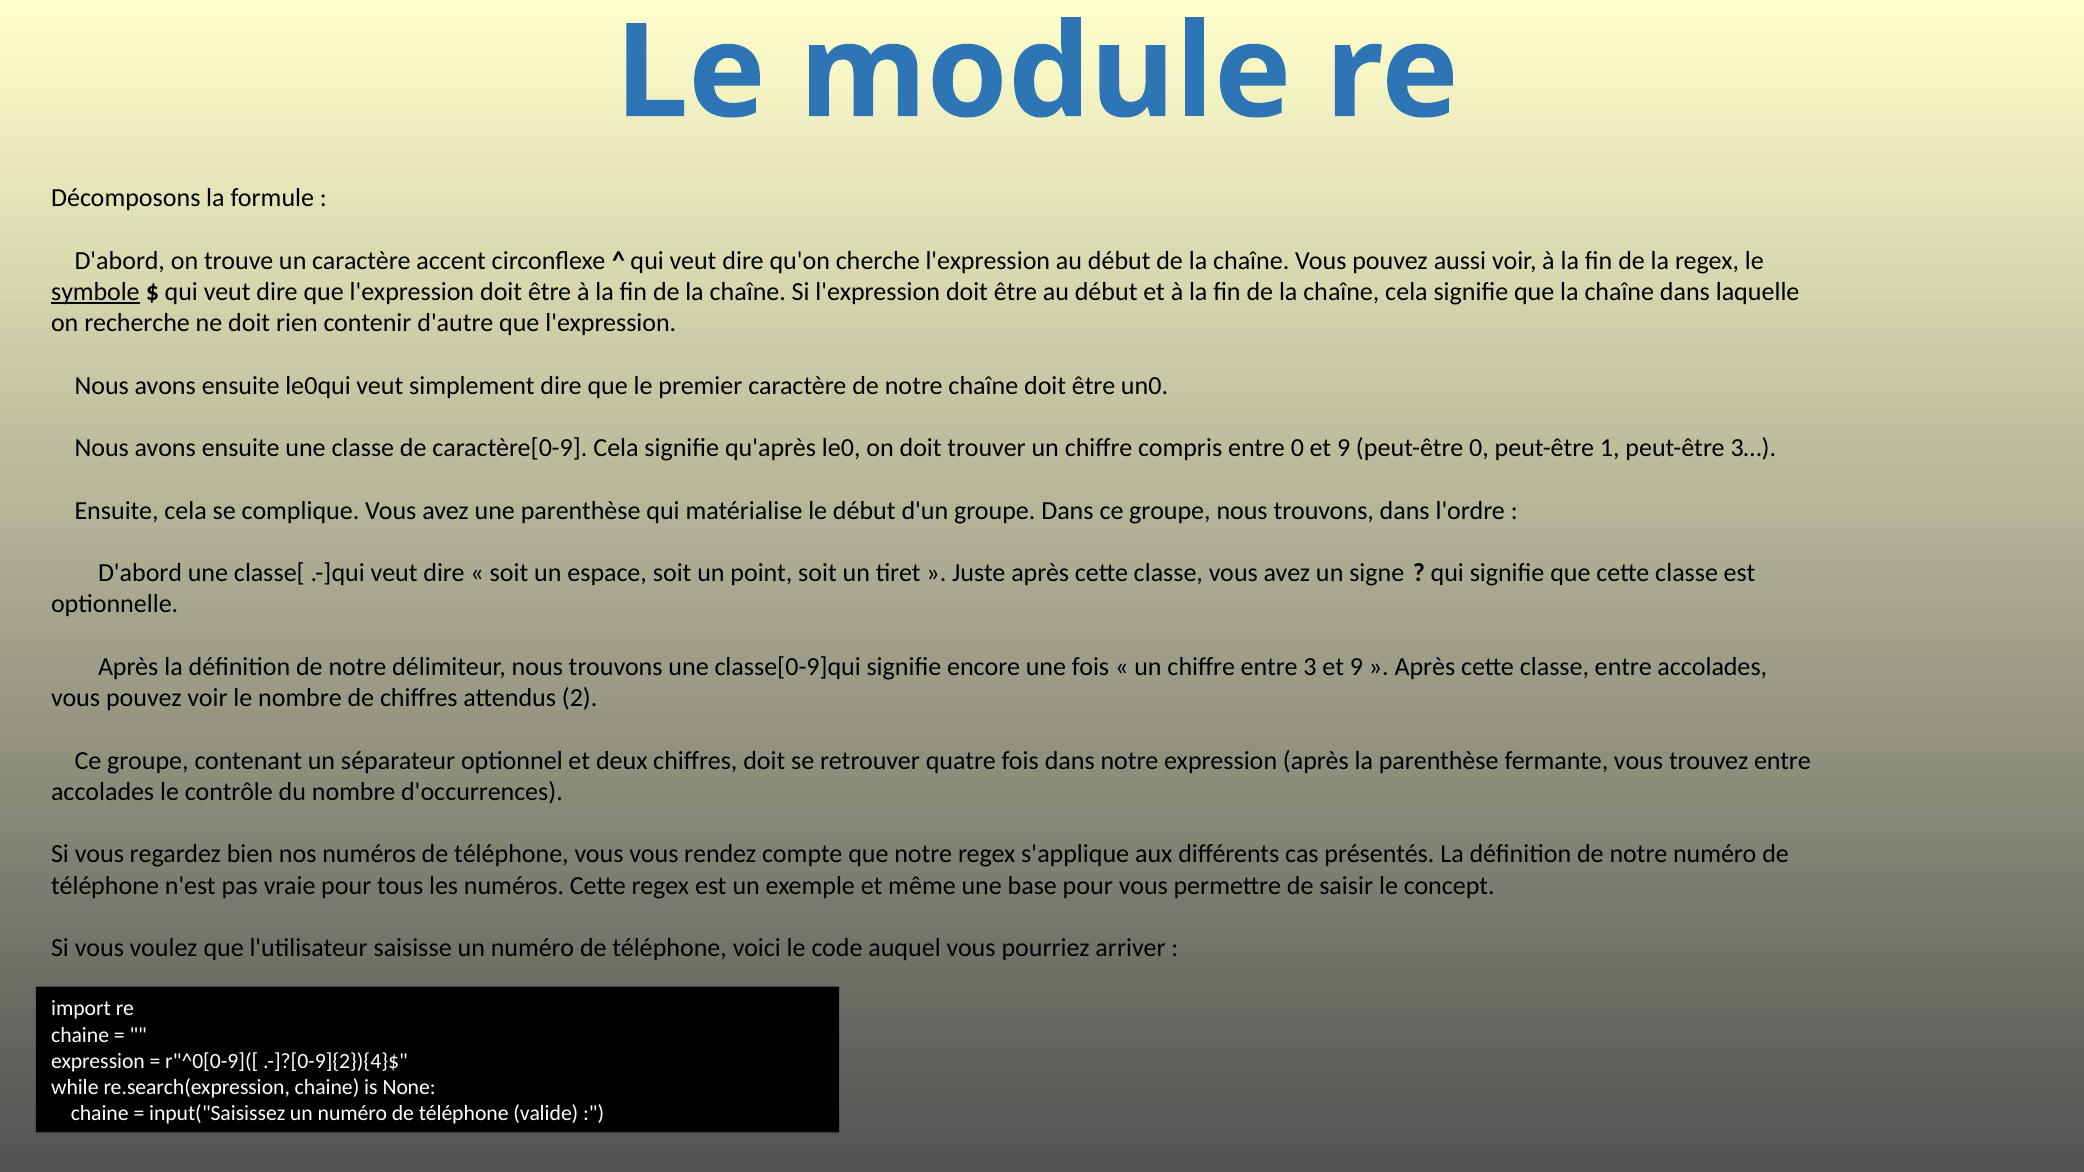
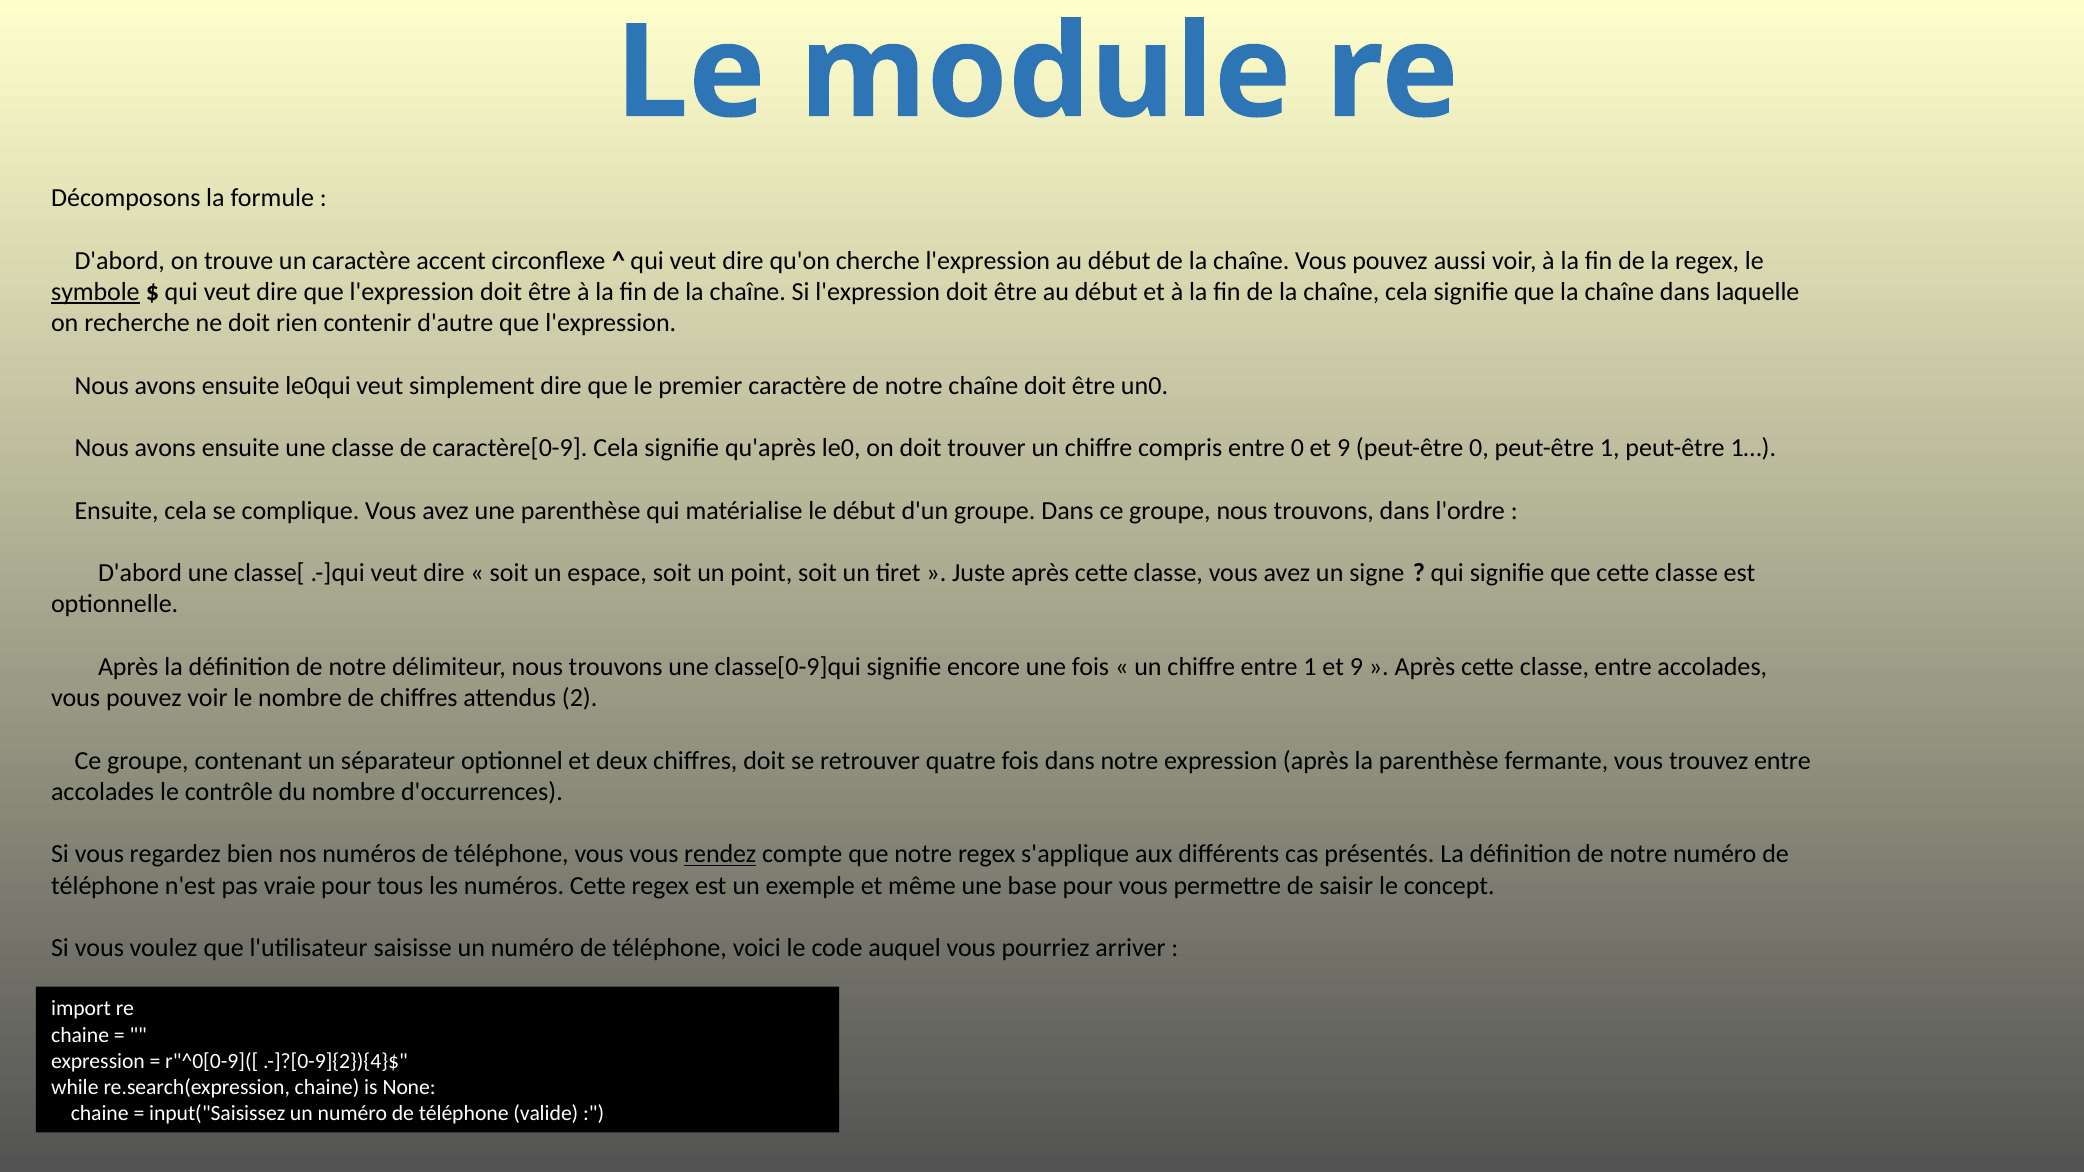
3…: 3… -> 1…
entre 3: 3 -> 1
rendez underline: none -> present
